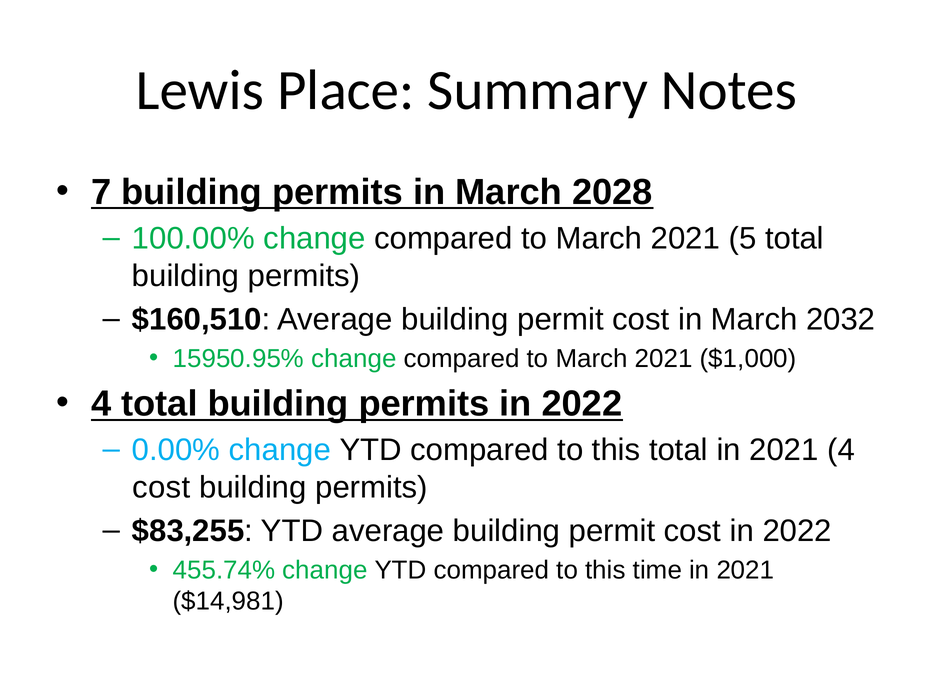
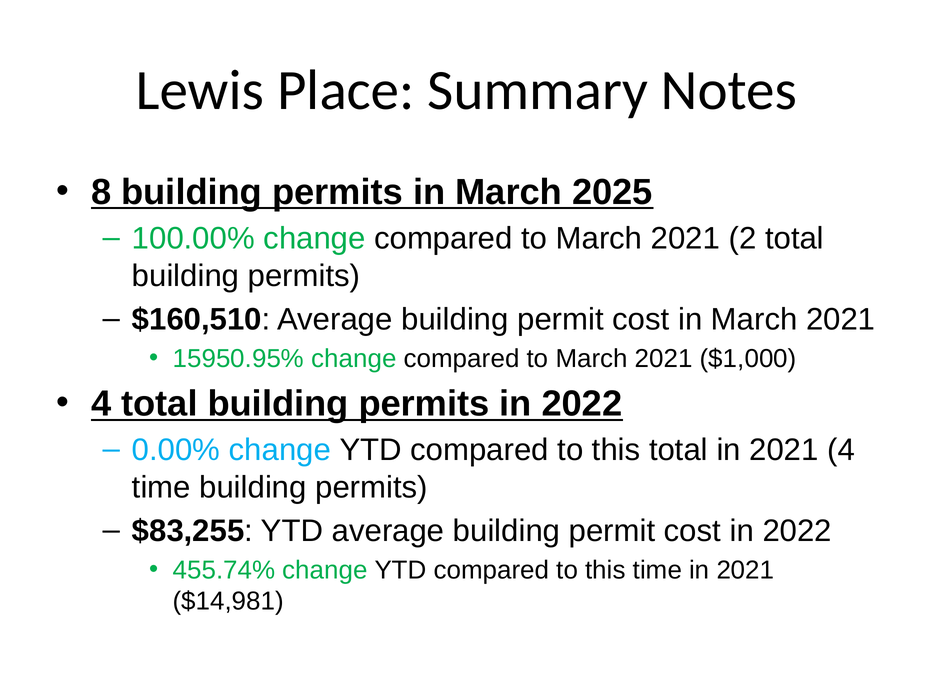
7: 7 -> 8
2028: 2028 -> 2025
5: 5 -> 2
in March 2032: 2032 -> 2021
cost at (161, 488): cost -> time
